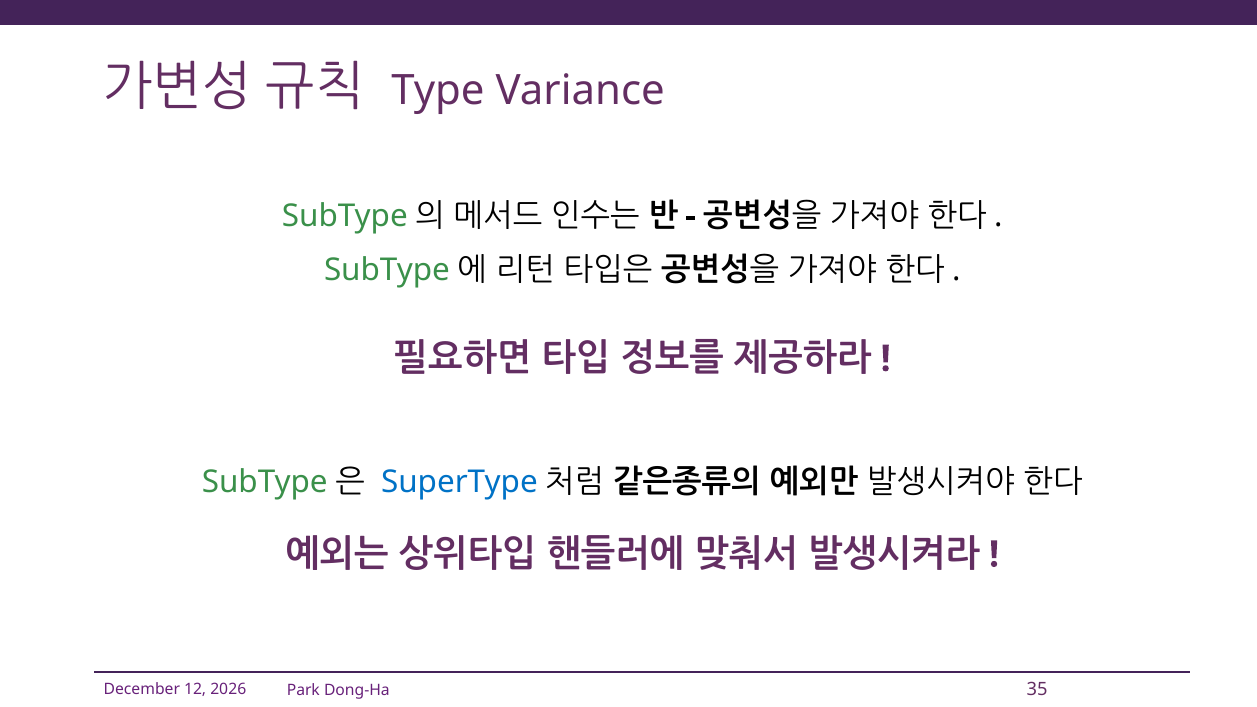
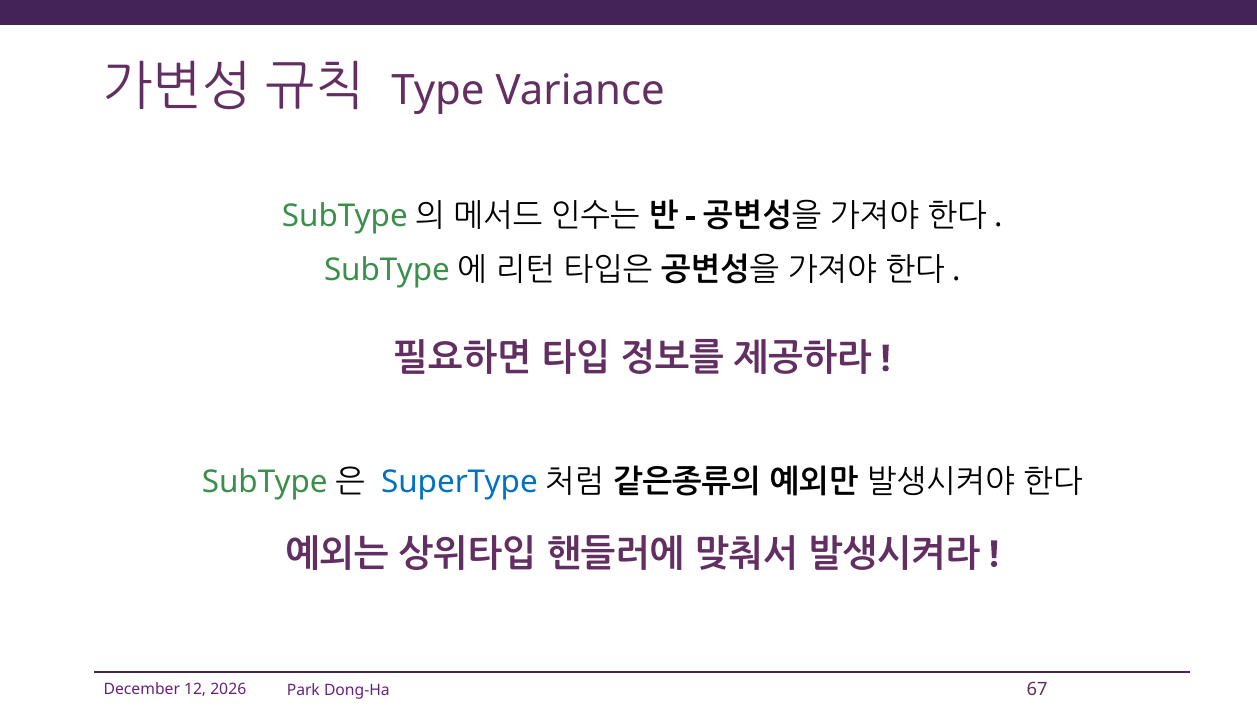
35: 35 -> 67
